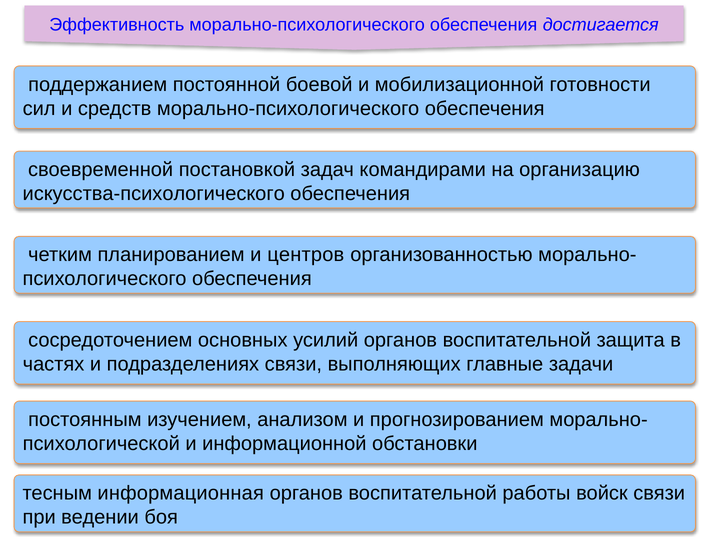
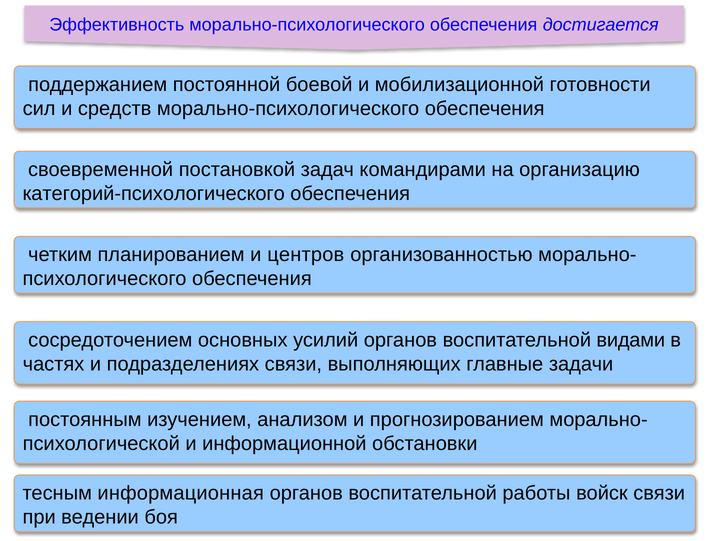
искусства-психологического: искусства-психологического -> категорий-психологического
защита: защита -> видами
